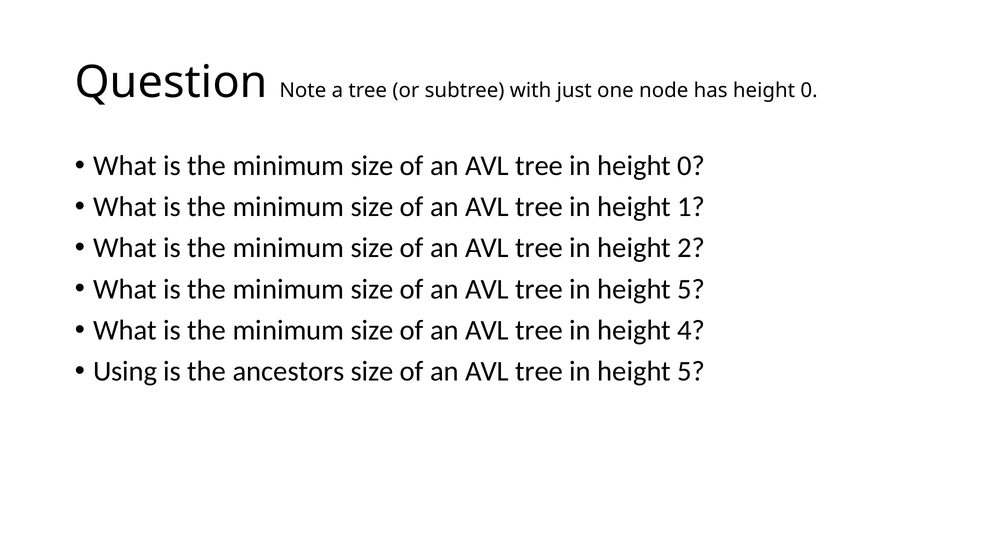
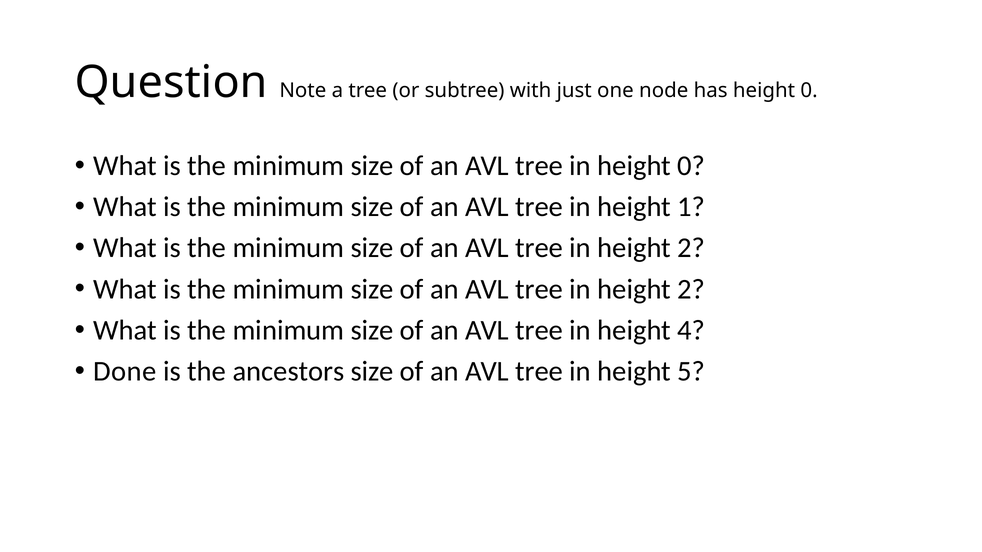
5 at (691, 289): 5 -> 2
Using: Using -> Done
